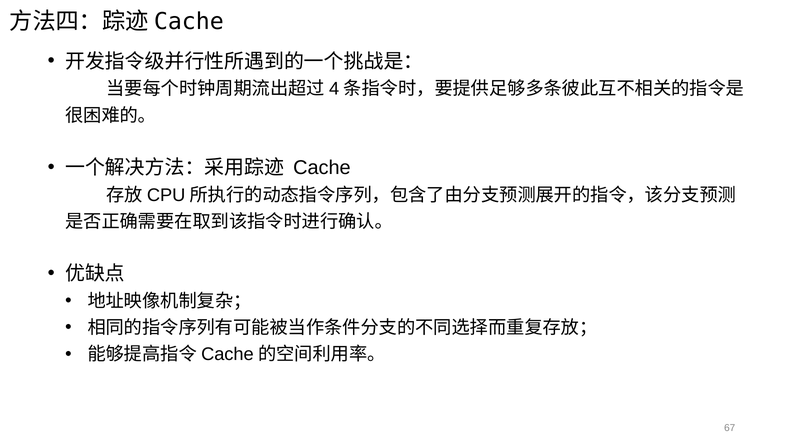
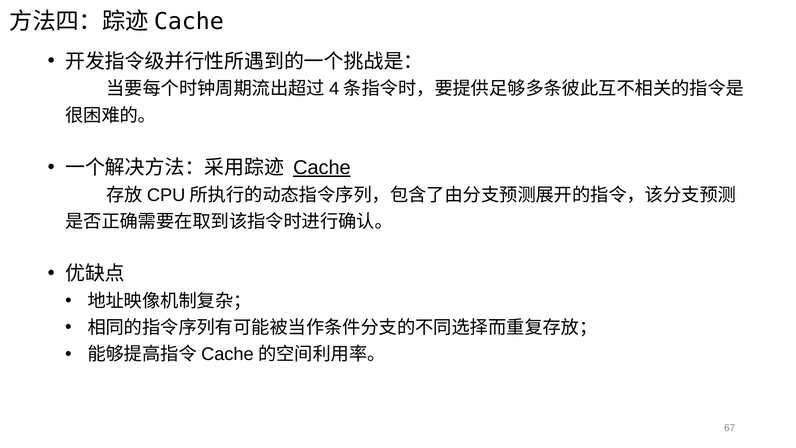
Cache underline: none -> present
